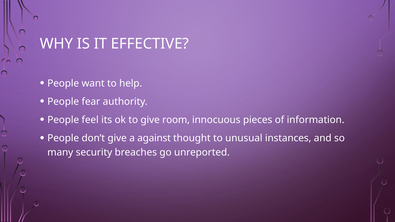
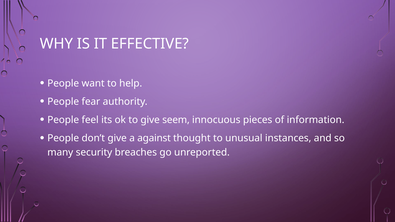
room: room -> seem
